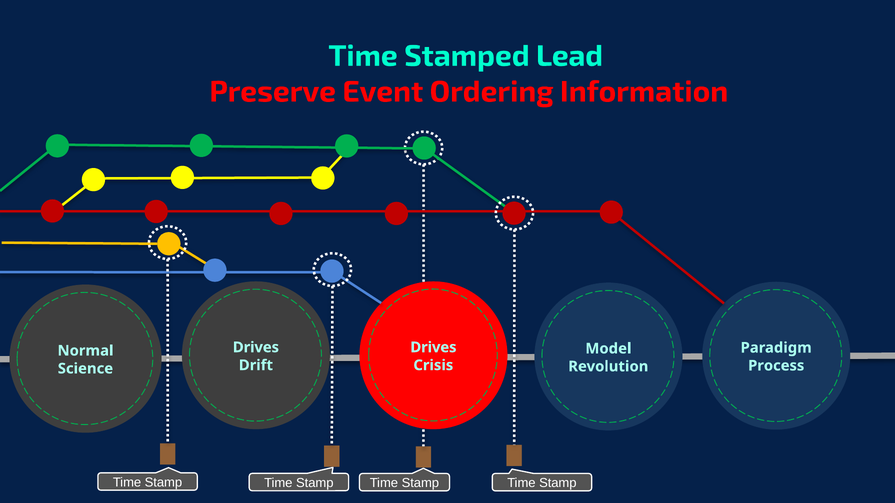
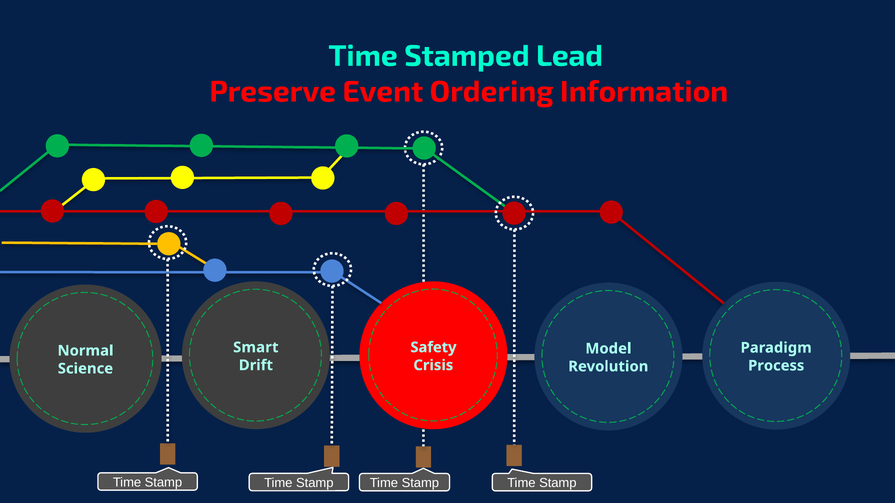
Drives at (256, 348): Drives -> Smart
Drives at (433, 348): Drives -> Safety
